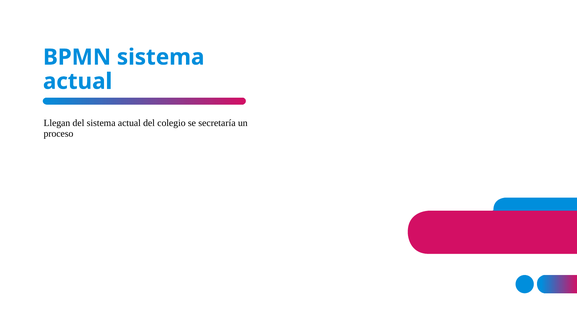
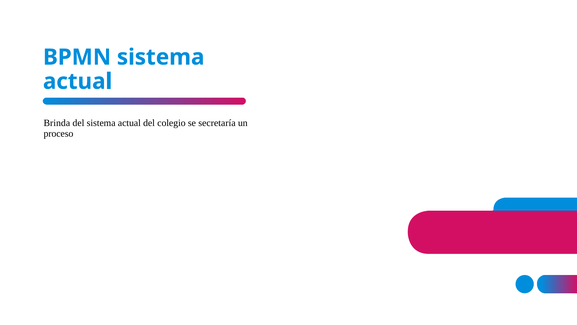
Llegan: Llegan -> Brinda
